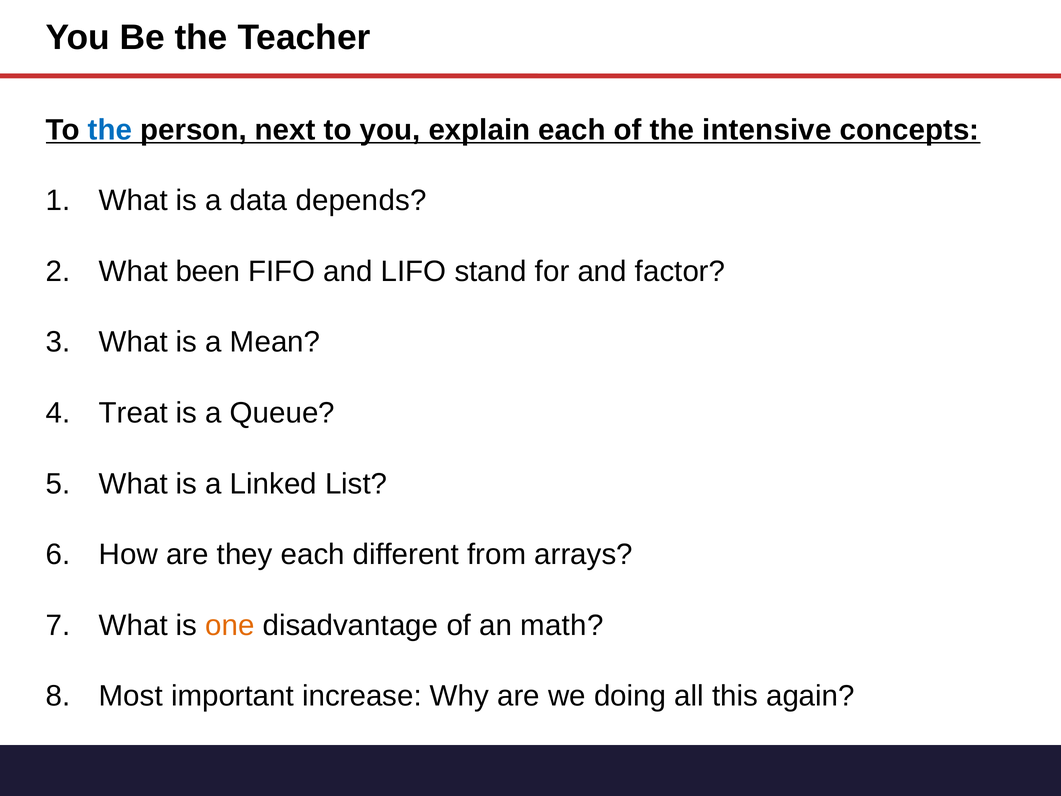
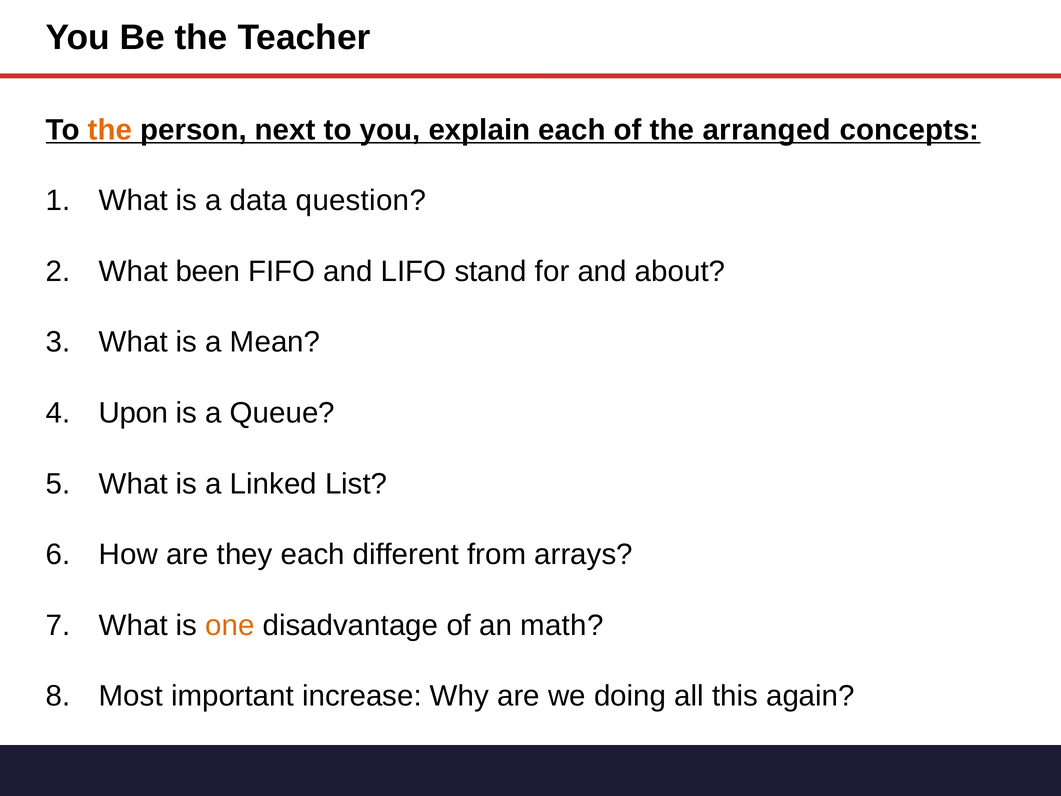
the at (110, 130) colour: blue -> orange
intensive: intensive -> arranged
depends: depends -> question
factor: factor -> about
Treat: Treat -> Upon
